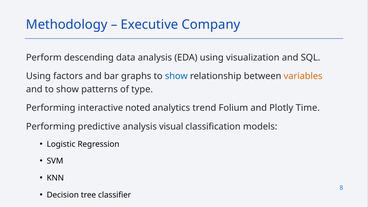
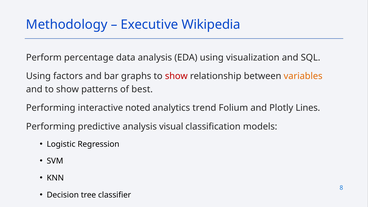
Company: Company -> Wikipedia
descending: descending -> percentage
show at (176, 76) colour: blue -> red
type: type -> best
Time: Time -> Lines
